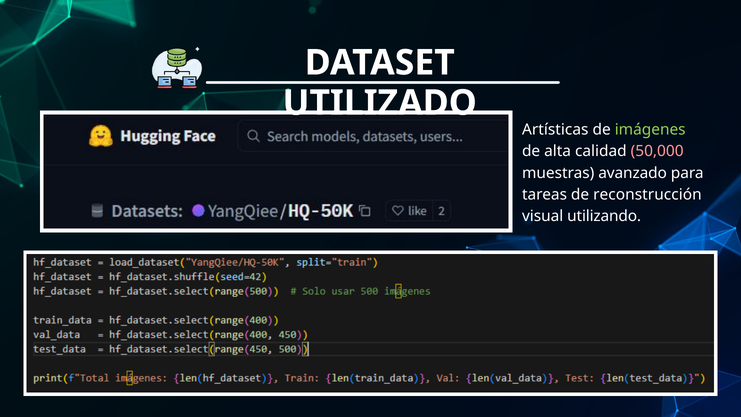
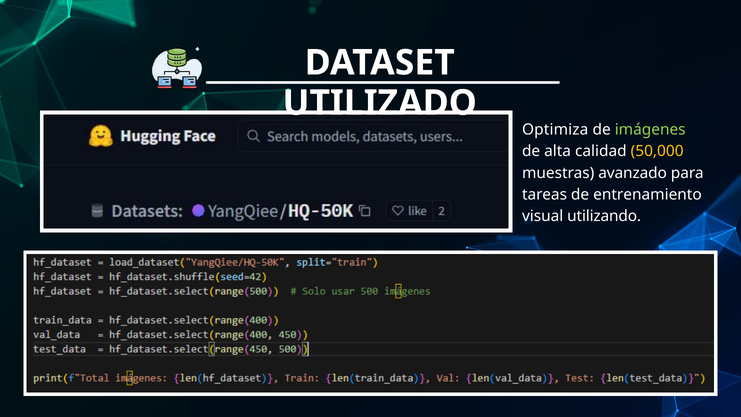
Artísticas: Artísticas -> Optimiza
50,000 colour: pink -> yellow
reconstrucción: reconstrucción -> entrenamiento
